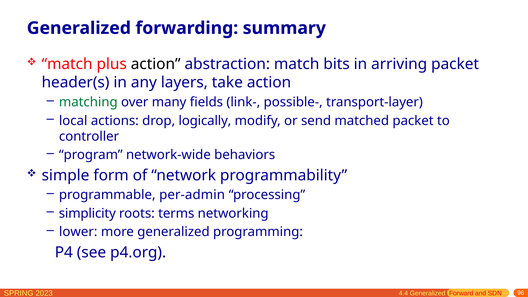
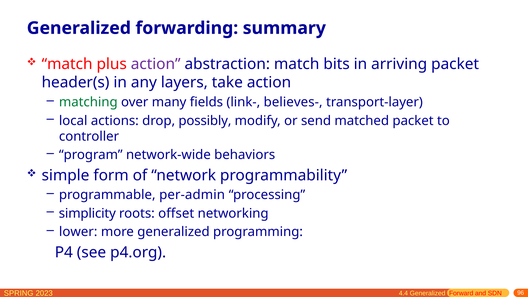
action at (156, 64) colour: black -> purple
possible-: possible- -> believes-
logically: logically -> possibly
terms: terms -> offset
